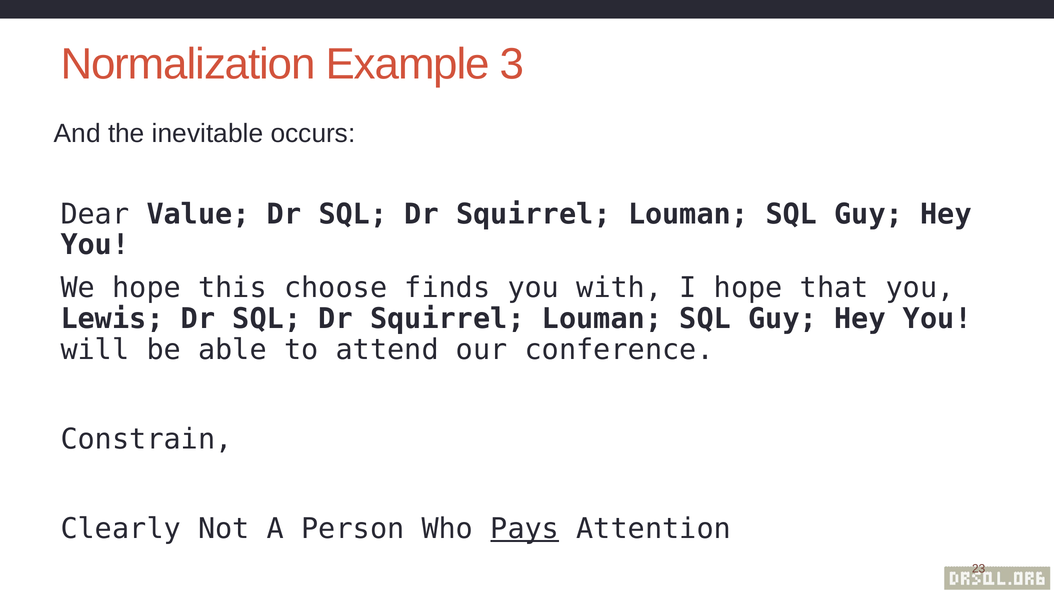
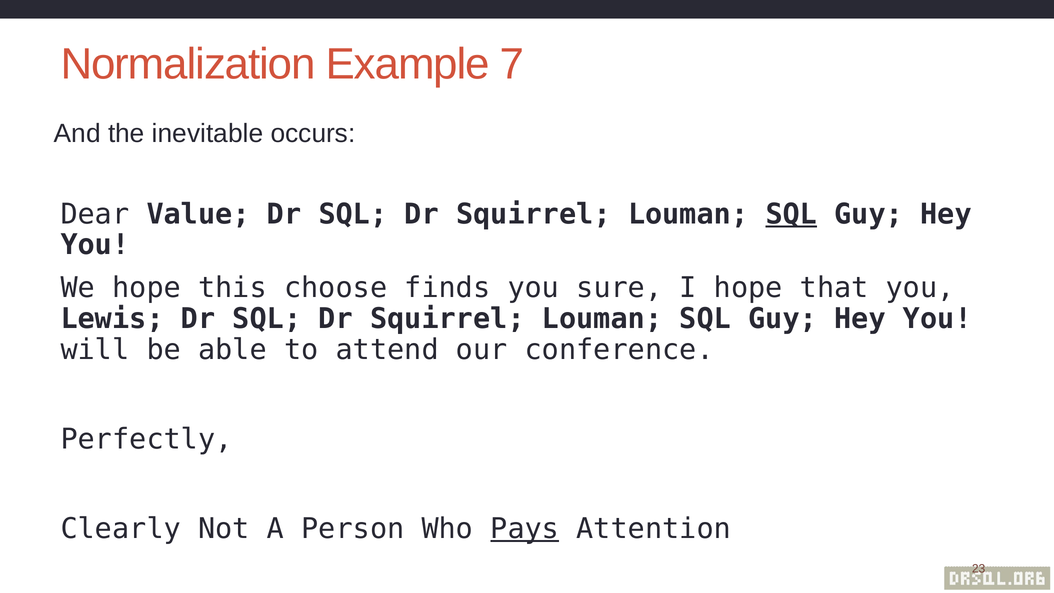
3: 3 -> 7
SQL at (791, 214) underline: none -> present
with: with -> sure
Constrain: Constrain -> Perfectly
